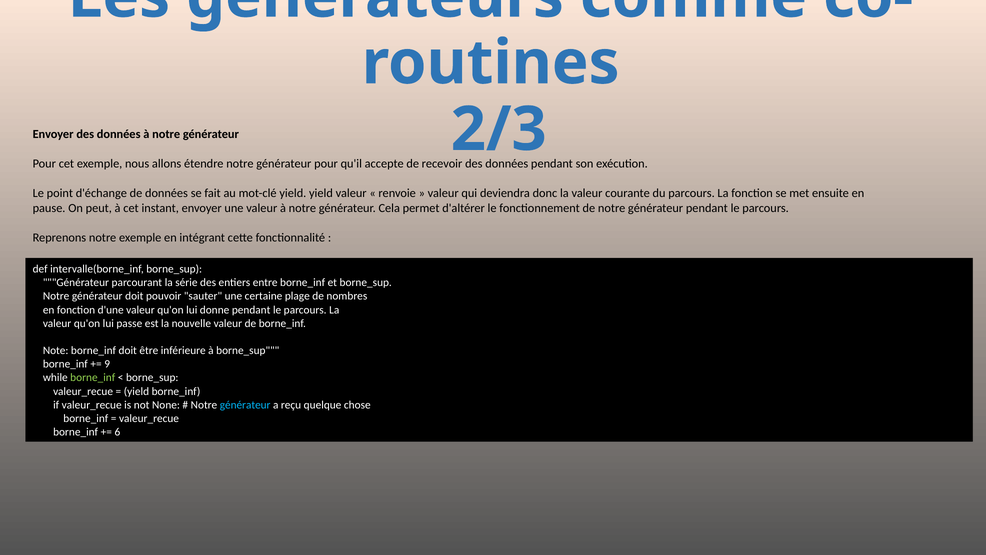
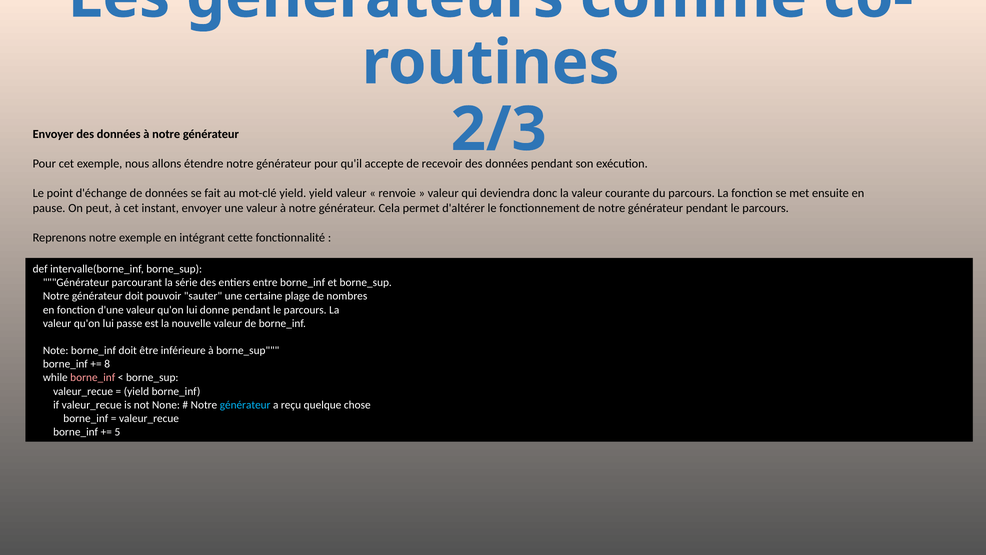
9: 9 -> 8
borne_inf at (93, 377) colour: light green -> pink
6: 6 -> 5
